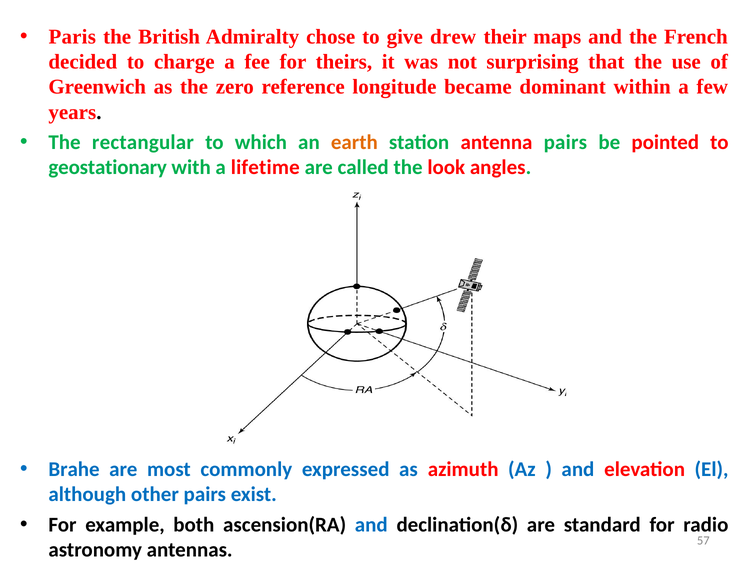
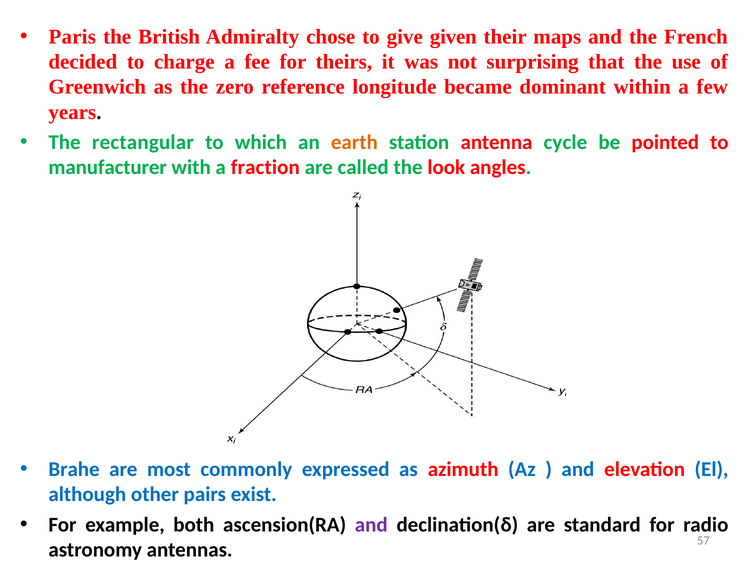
drew: drew -> given
antenna pairs: pairs -> cycle
geostationary: geostationary -> manufacturer
lifetime: lifetime -> fraction
and at (371, 525) colour: blue -> purple
